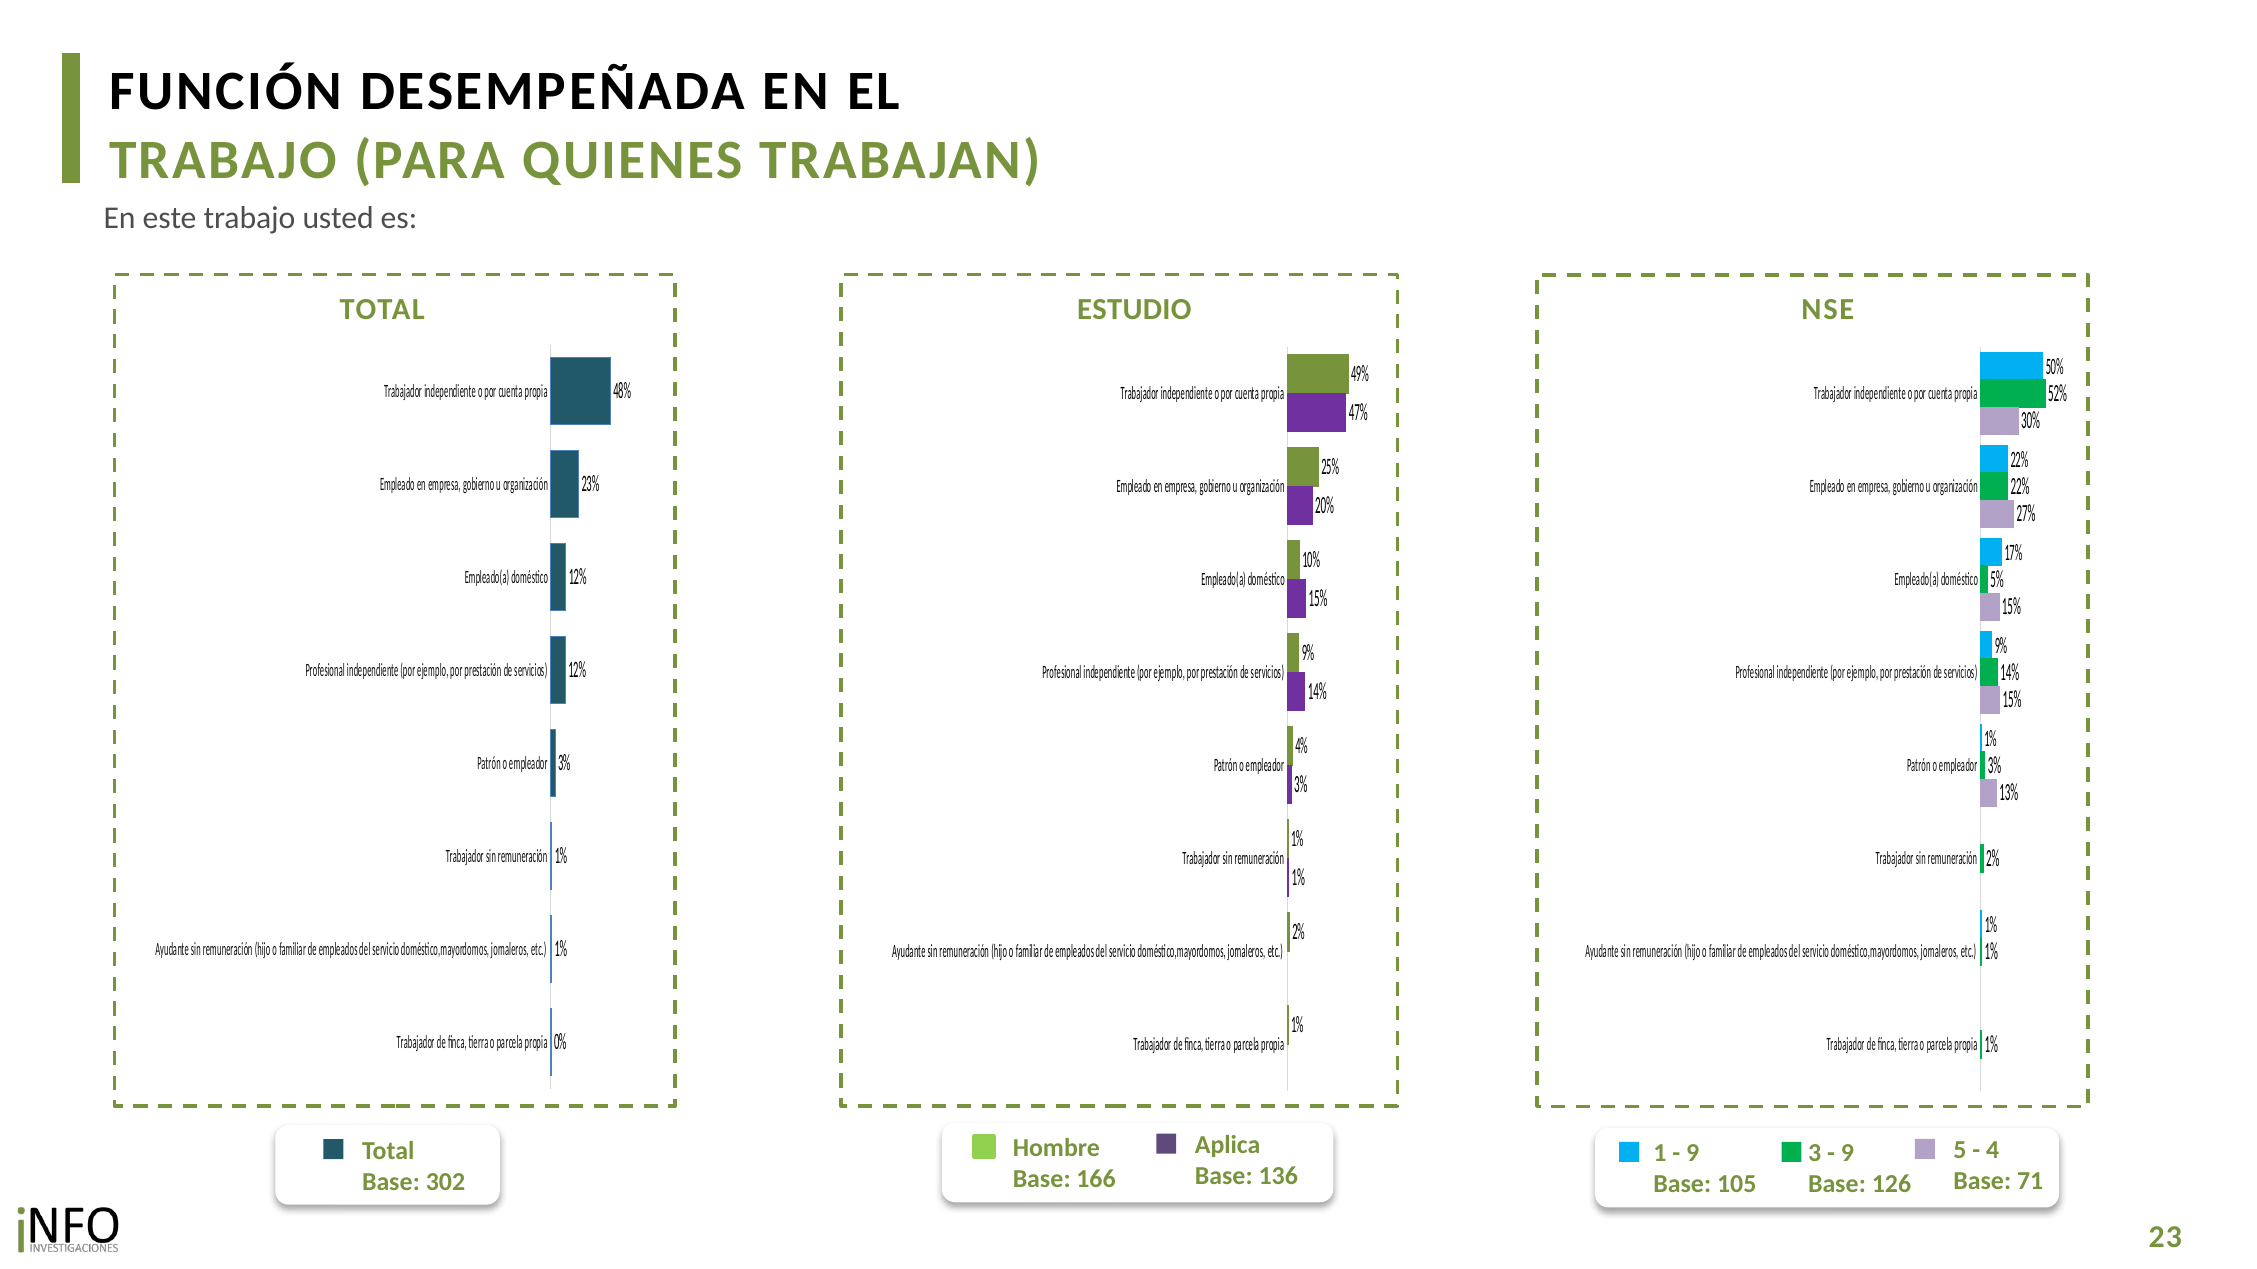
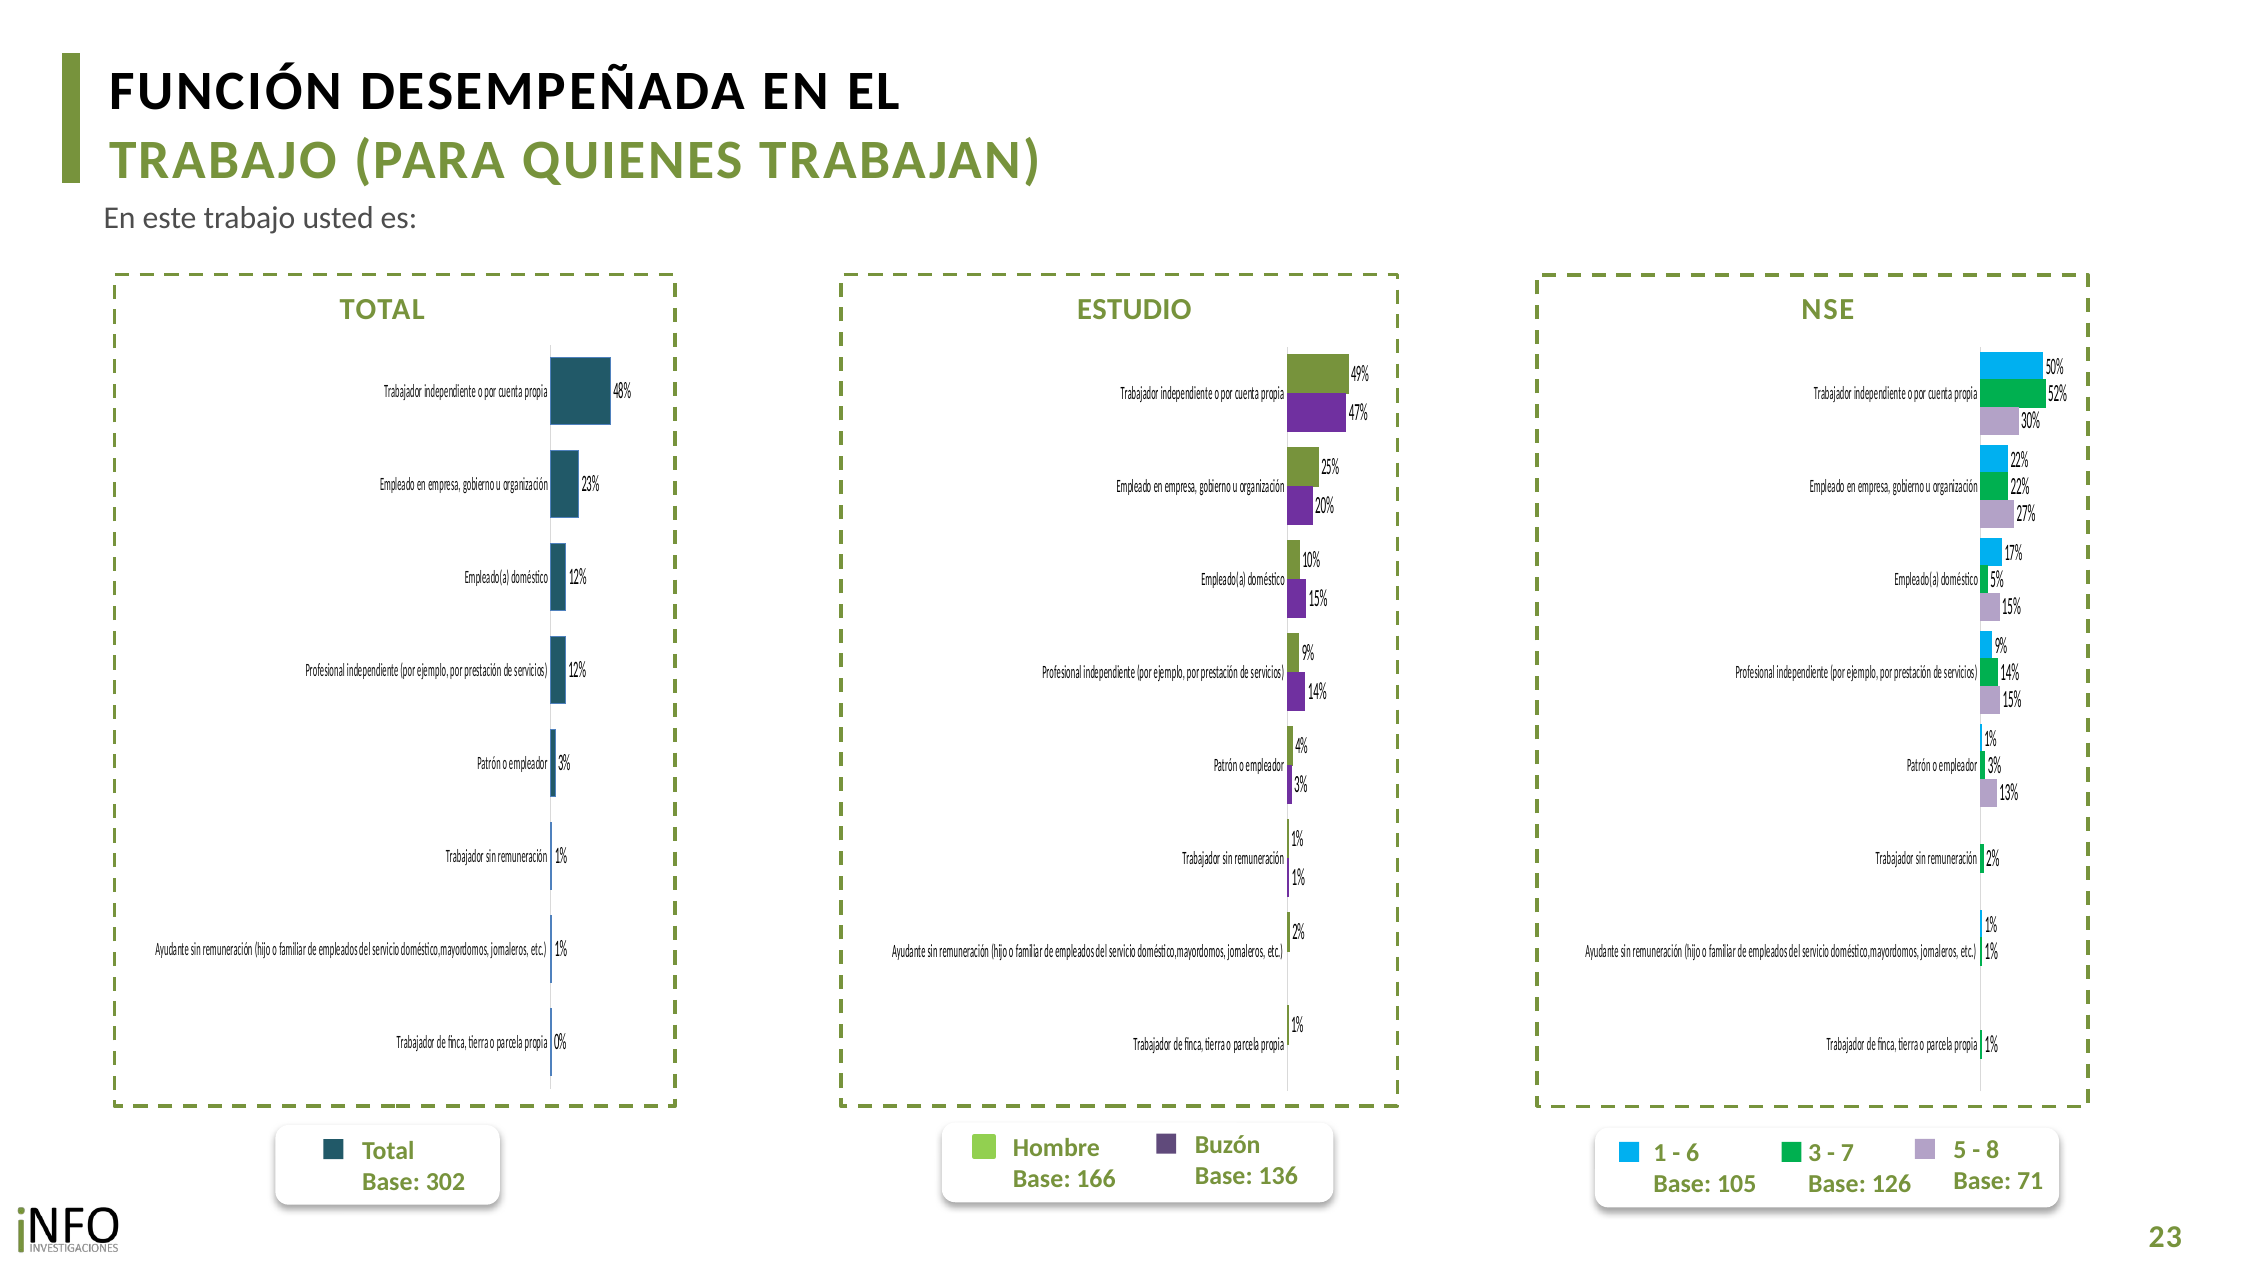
Aplica: Aplica -> Buzón
4: 4 -> 8
9 at (1693, 1154): 9 -> 6
9 at (1847, 1154): 9 -> 7
